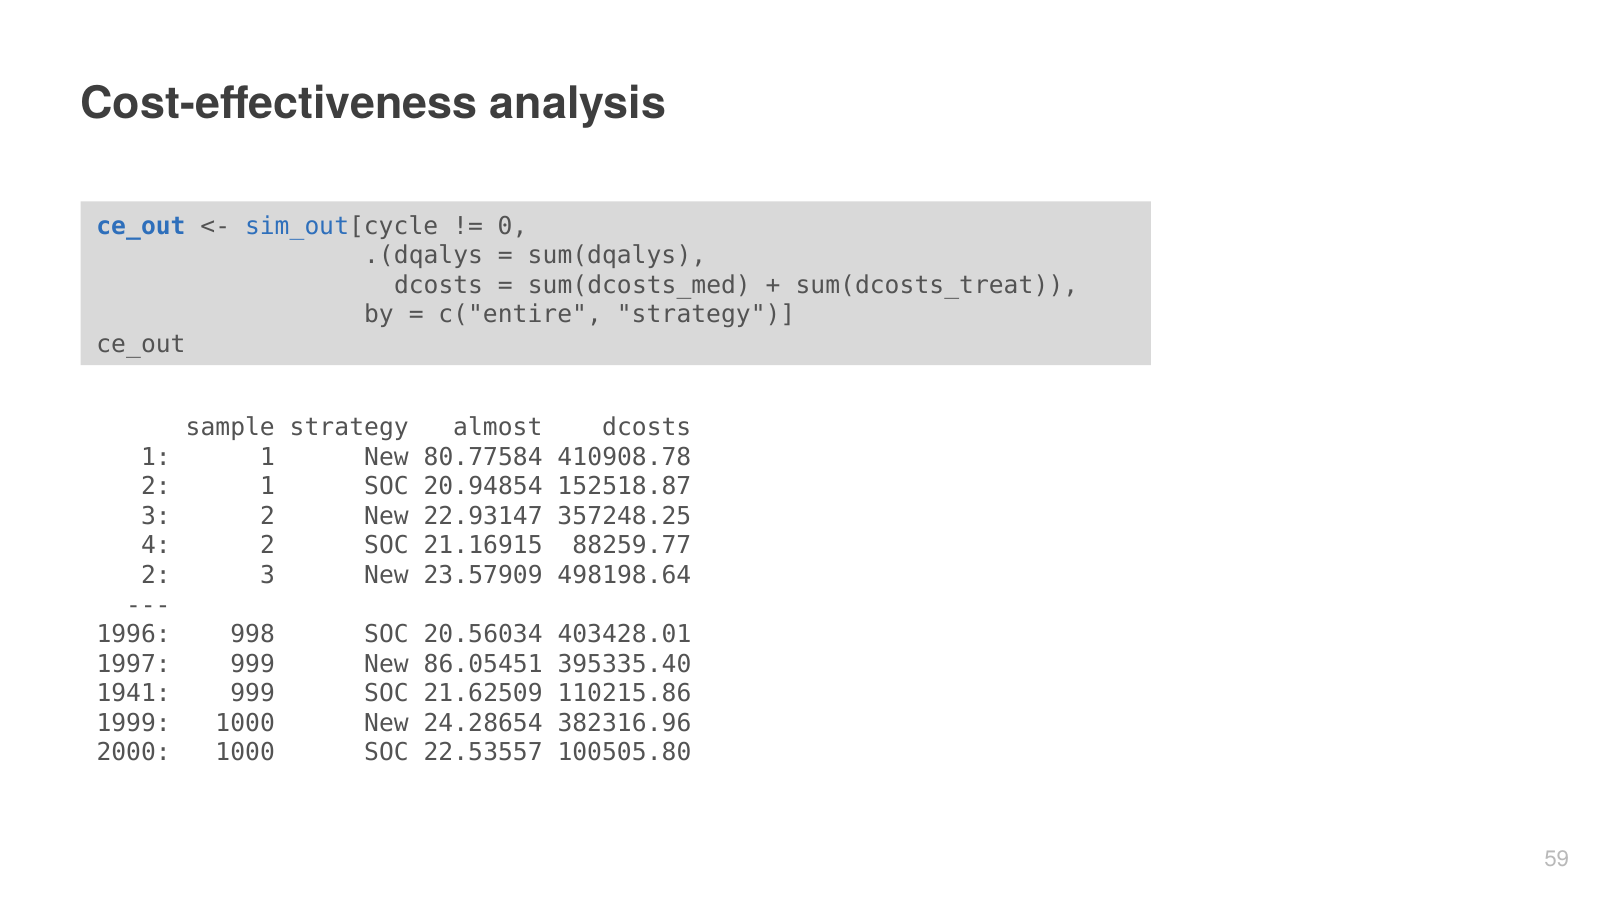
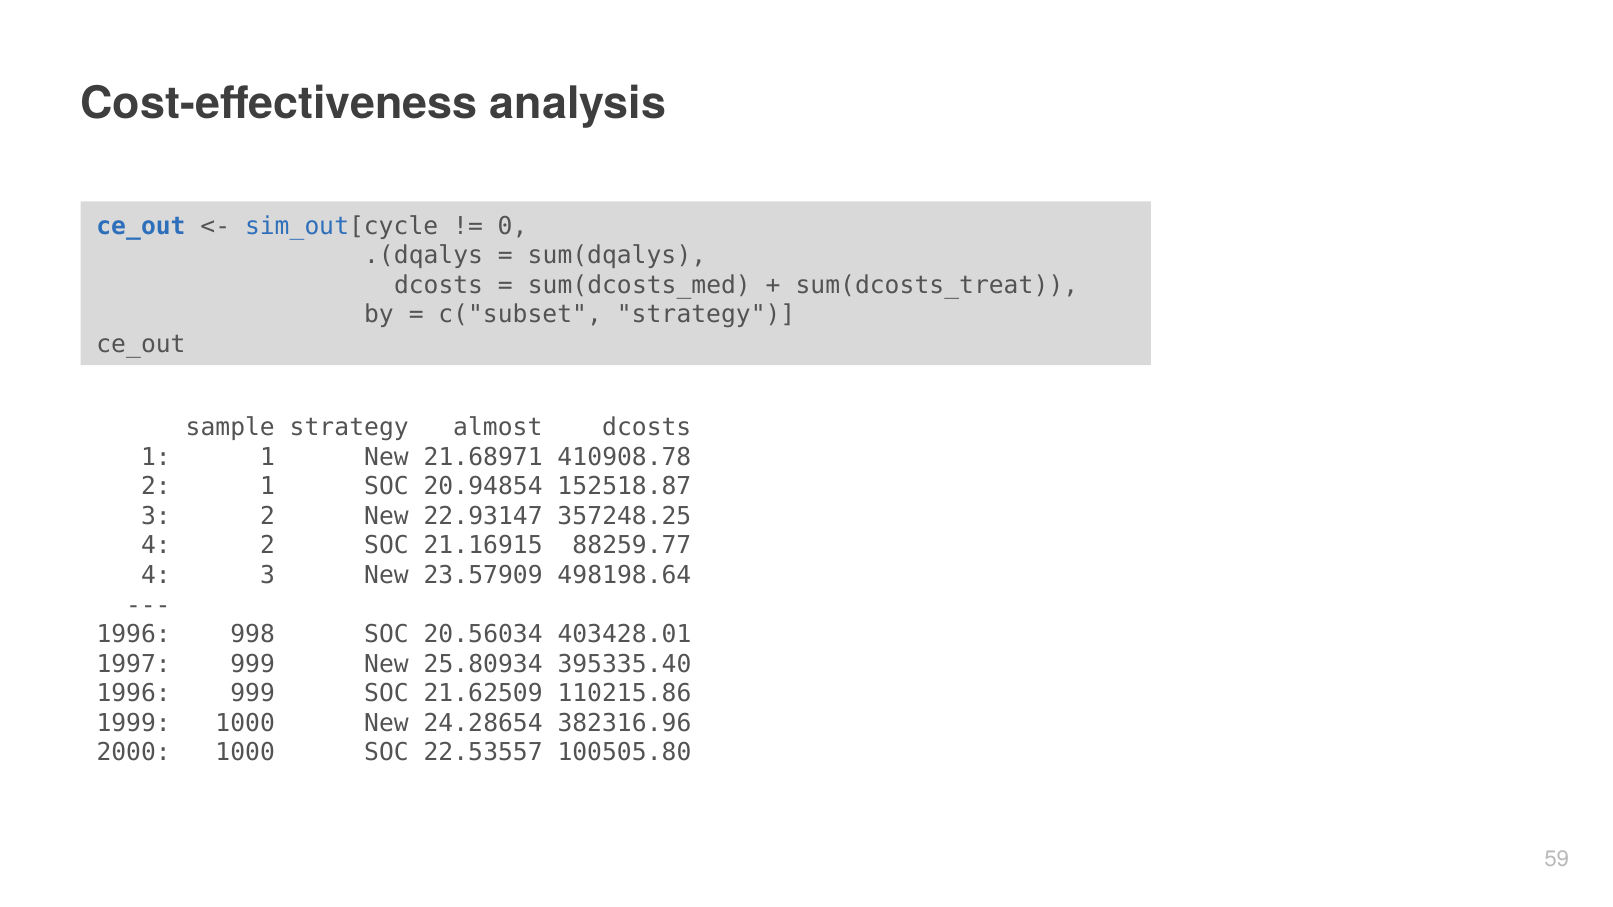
c("entire: c("entire -> c("subset
80.77584: 80.77584 -> 21.68971
2 at (156, 576): 2 -> 4
86.05451: 86.05451 -> 25.80934
1941 at (134, 694): 1941 -> 1996
